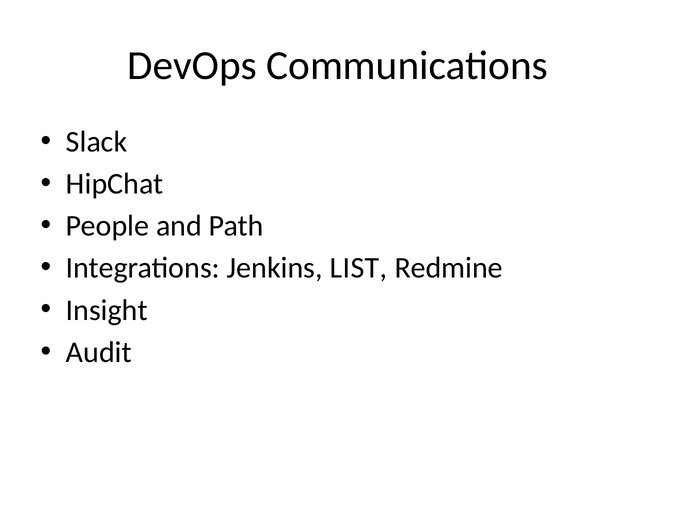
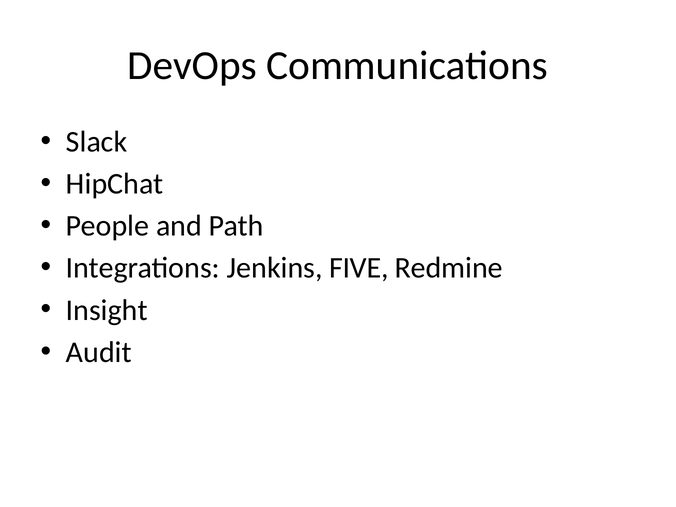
LIST: LIST -> FIVE
